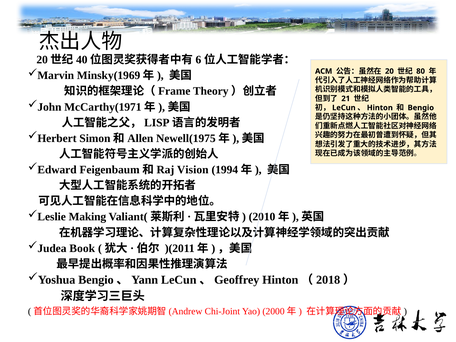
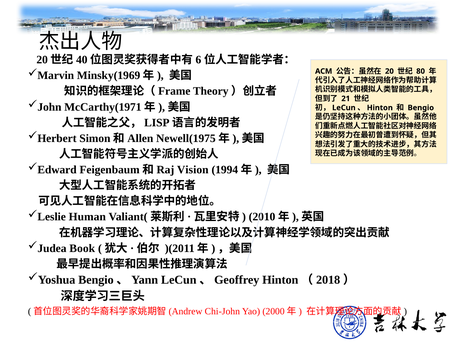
Making: Making -> Human
Chi-Joint: Chi-Joint -> Chi-John
